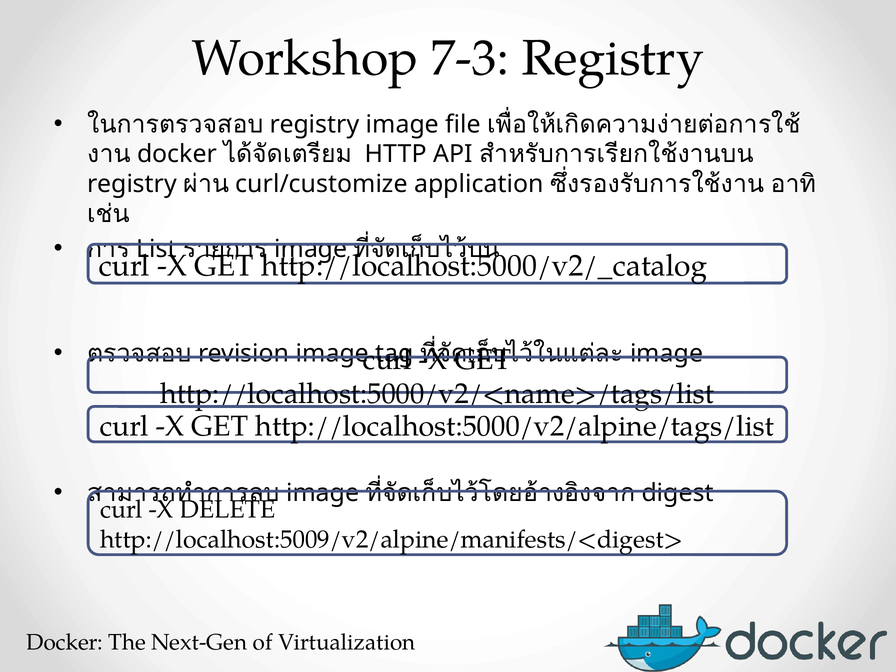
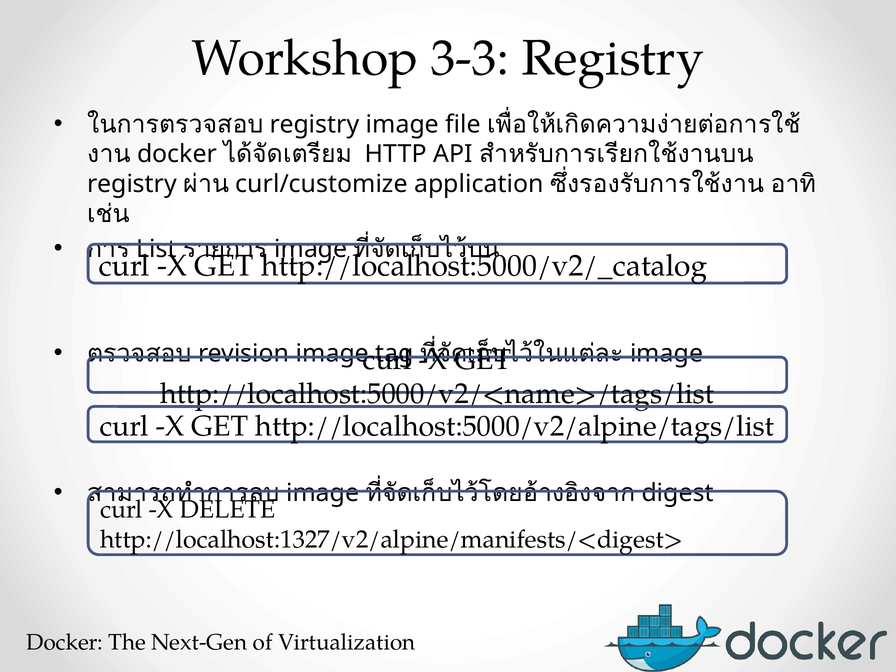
7-3: 7-3 -> 3-3
http://localhost:5009/v2/alpine/manifests/<digest>: http://localhost:5009/v2/alpine/manifests/<digest> -> http://localhost:1327/v2/alpine/manifests/<digest>
